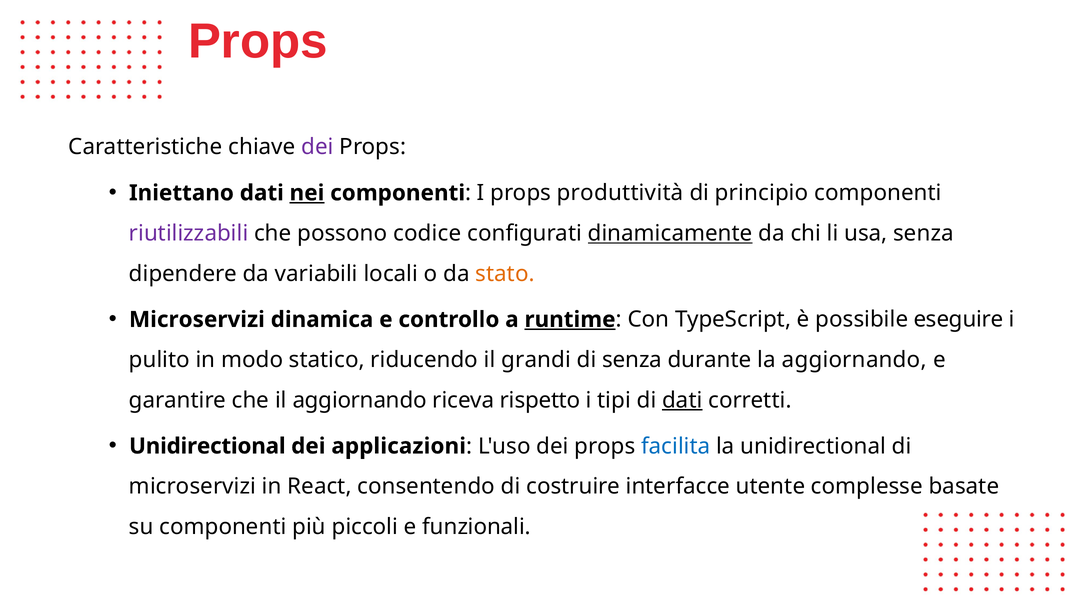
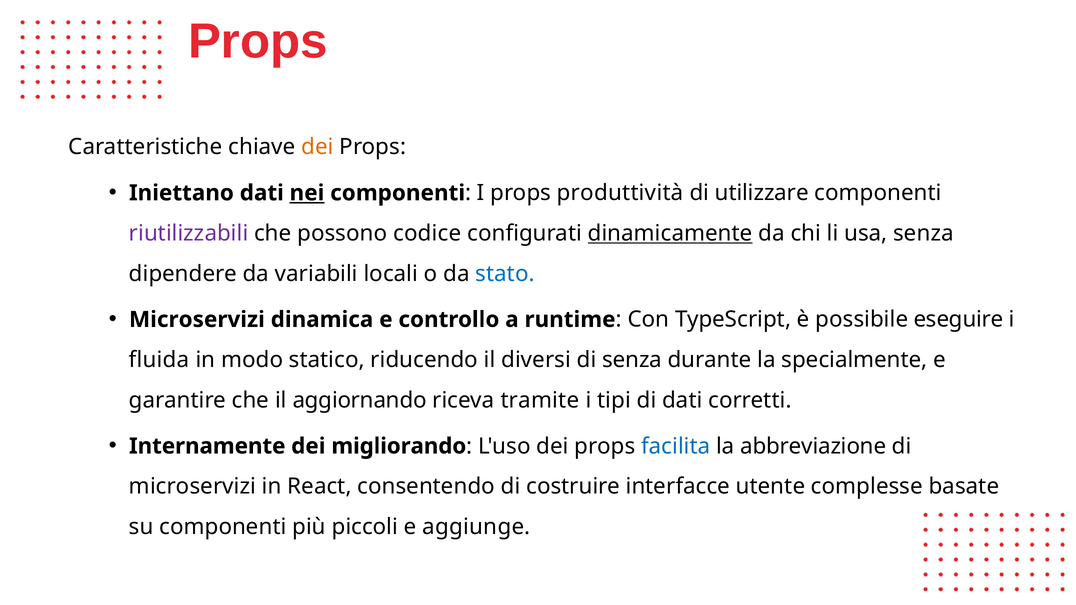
dei at (318, 147) colour: purple -> orange
principio: principio -> utilizzare
stato colour: orange -> blue
runtime underline: present -> none
pulito: pulito -> fluida
grandi: grandi -> diversi
la aggiornando: aggiornando -> specialmente
rispetto: rispetto -> tramite
dati at (682, 400) underline: present -> none
Unidirectional at (207, 446): Unidirectional -> Internamente
applicazioni: applicazioni -> migliorando
la unidirectional: unidirectional -> abbreviazione
funzionali: funzionali -> aggiunge
